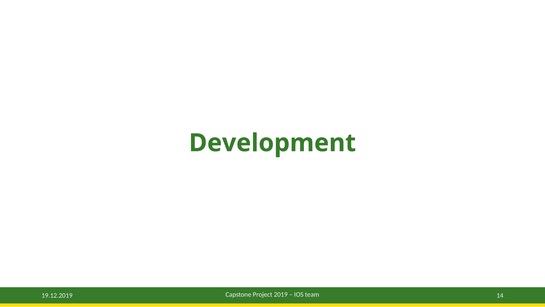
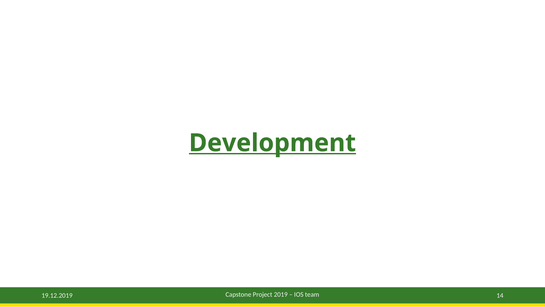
Development underline: none -> present
